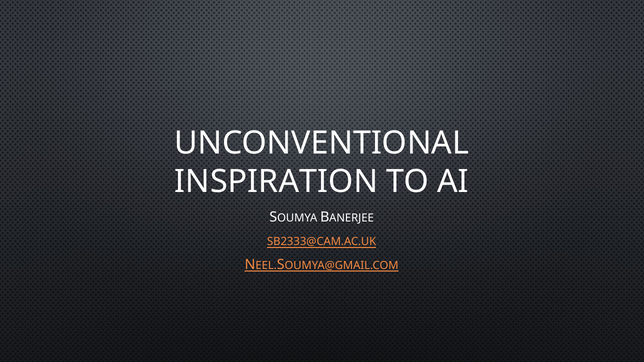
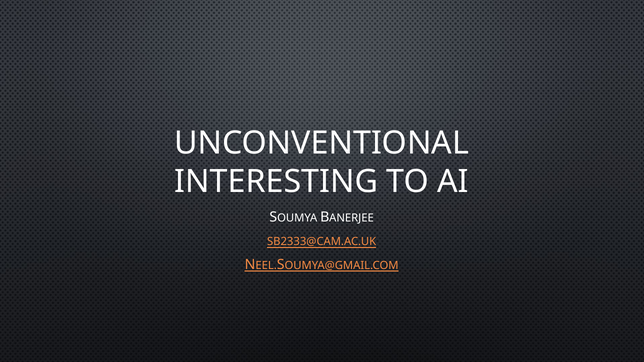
INSPIRATION: INSPIRATION -> INTERESTING
